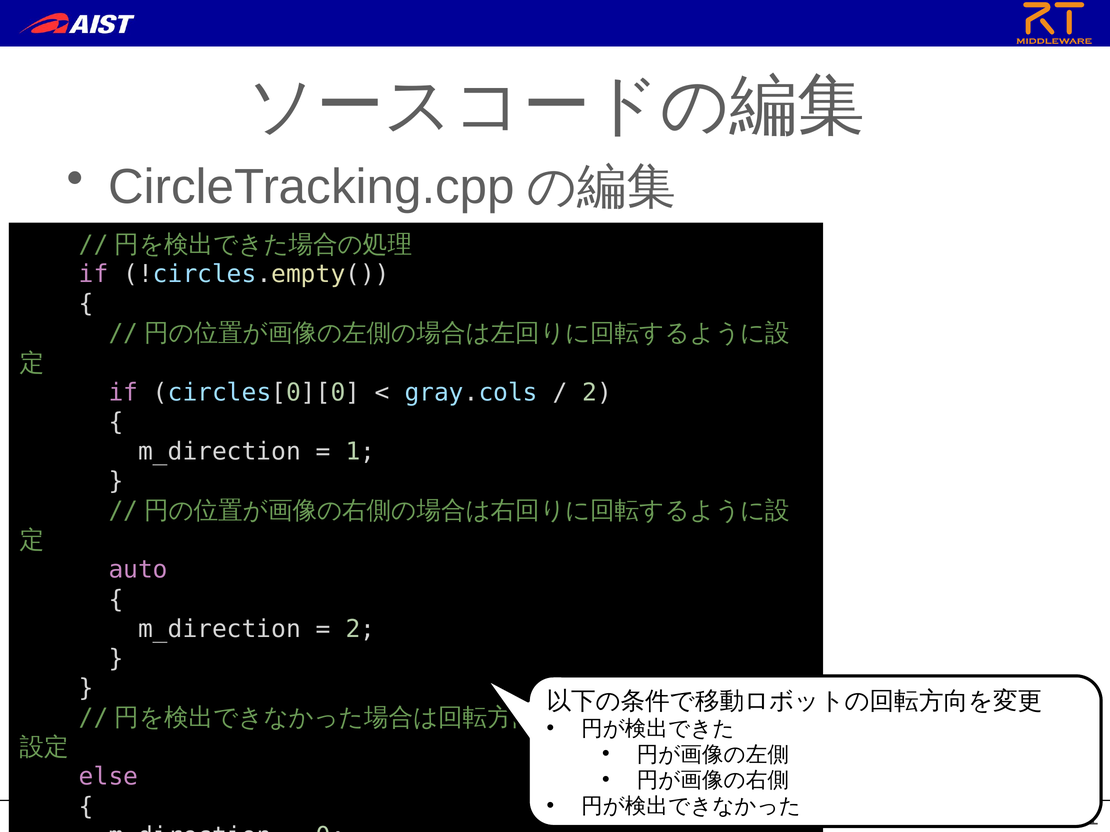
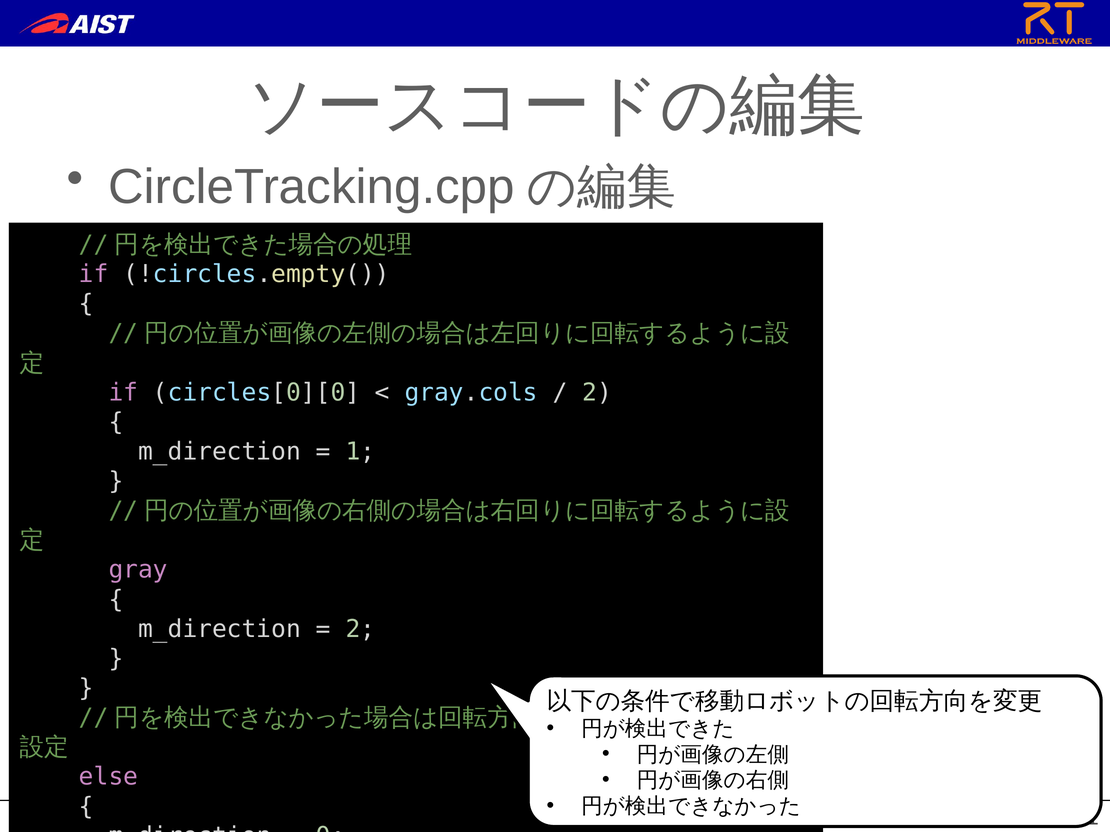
auto: auto -> gray
